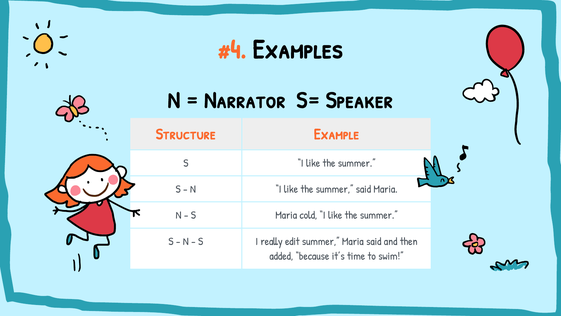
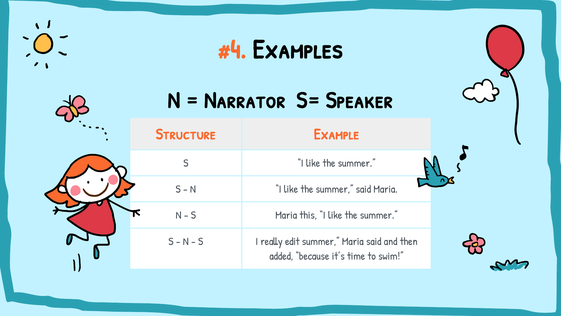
cold: cold -> this
